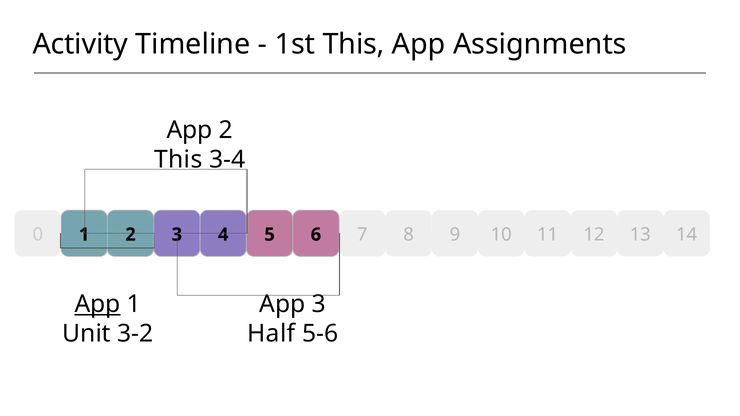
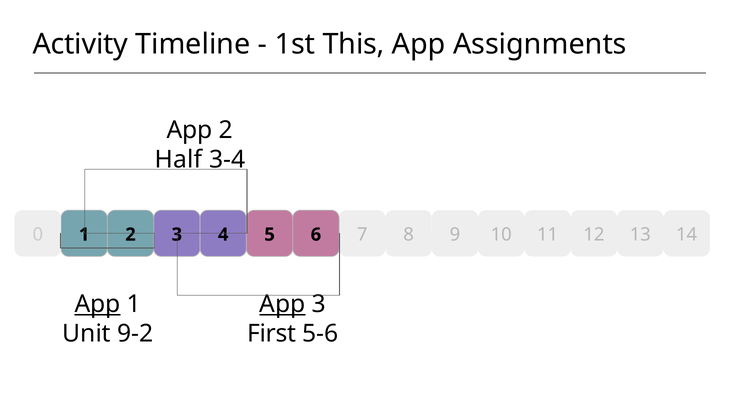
This at (178, 160): This -> Half
App at (282, 304) underline: none -> present
3-2: 3-2 -> 9-2
Half: Half -> First
